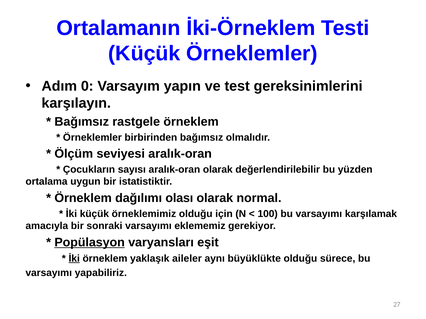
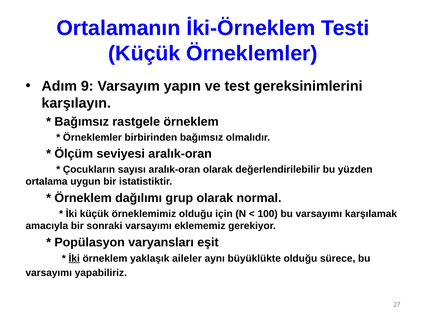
0: 0 -> 9
olası: olası -> grup
Popülasyon underline: present -> none
